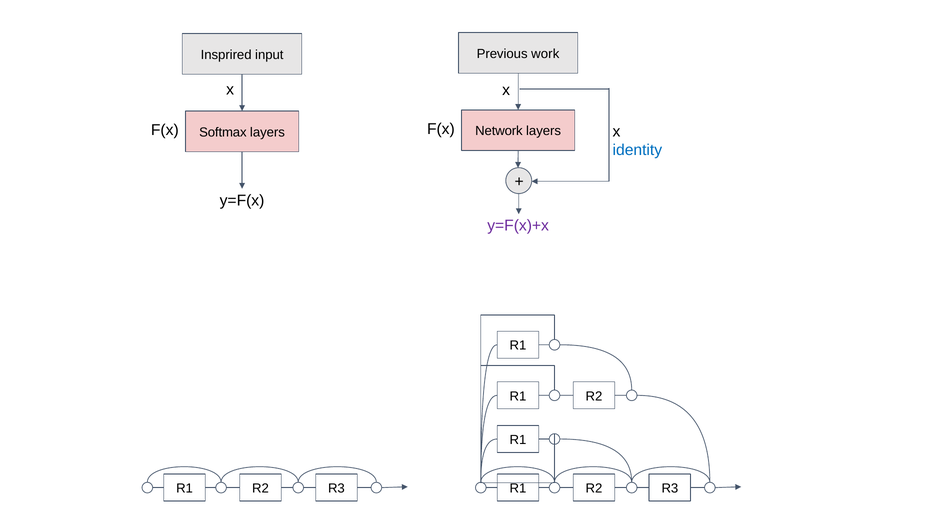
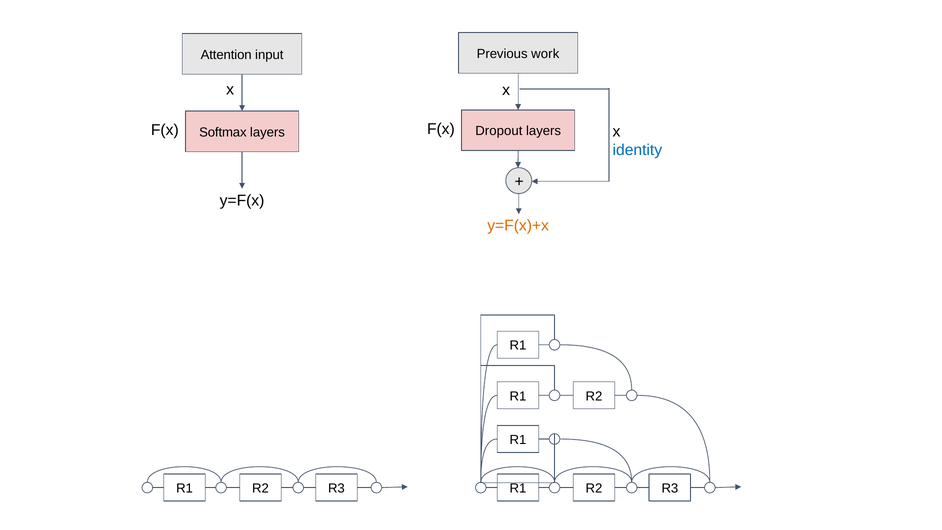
Insprired: Insprired -> Attention
Network: Network -> Dropout
y=F(x)+x colour: purple -> orange
